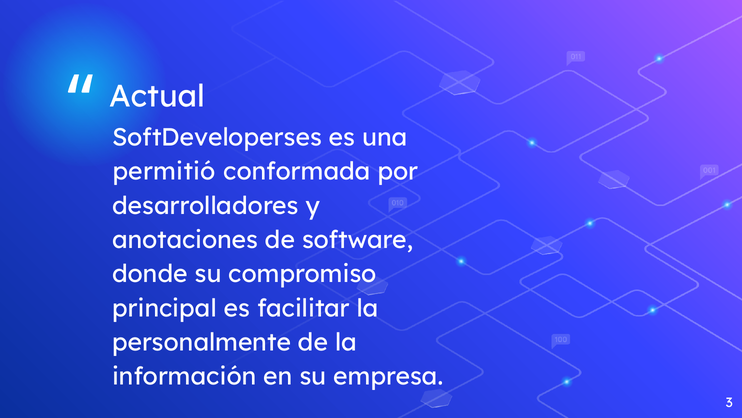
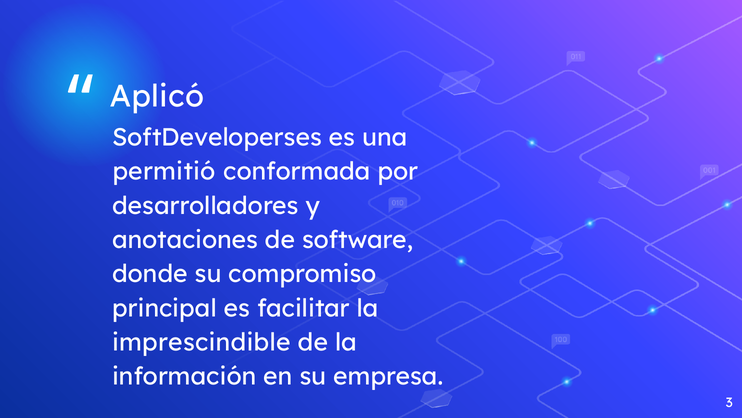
Actual: Actual -> Aplicó
personalmente: personalmente -> imprescindible
